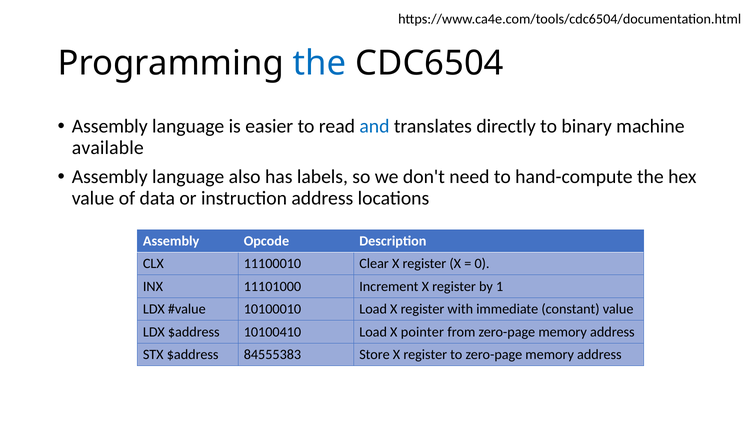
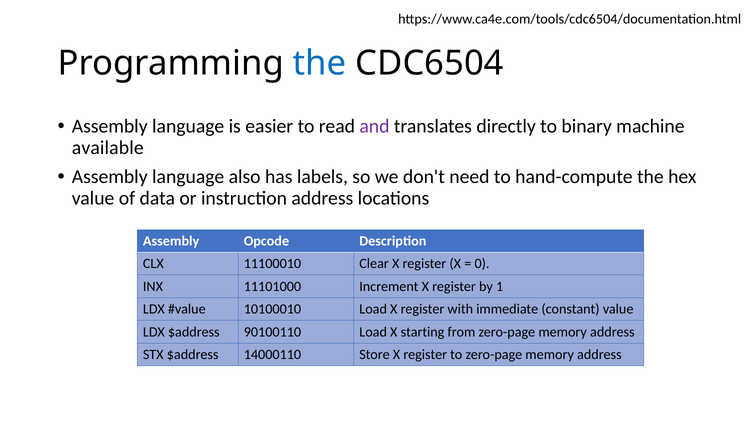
and colour: blue -> purple
10100410: 10100410 -> 90100110
pointer: pointer -> starting
84555383: 84555383 -> 14000110
